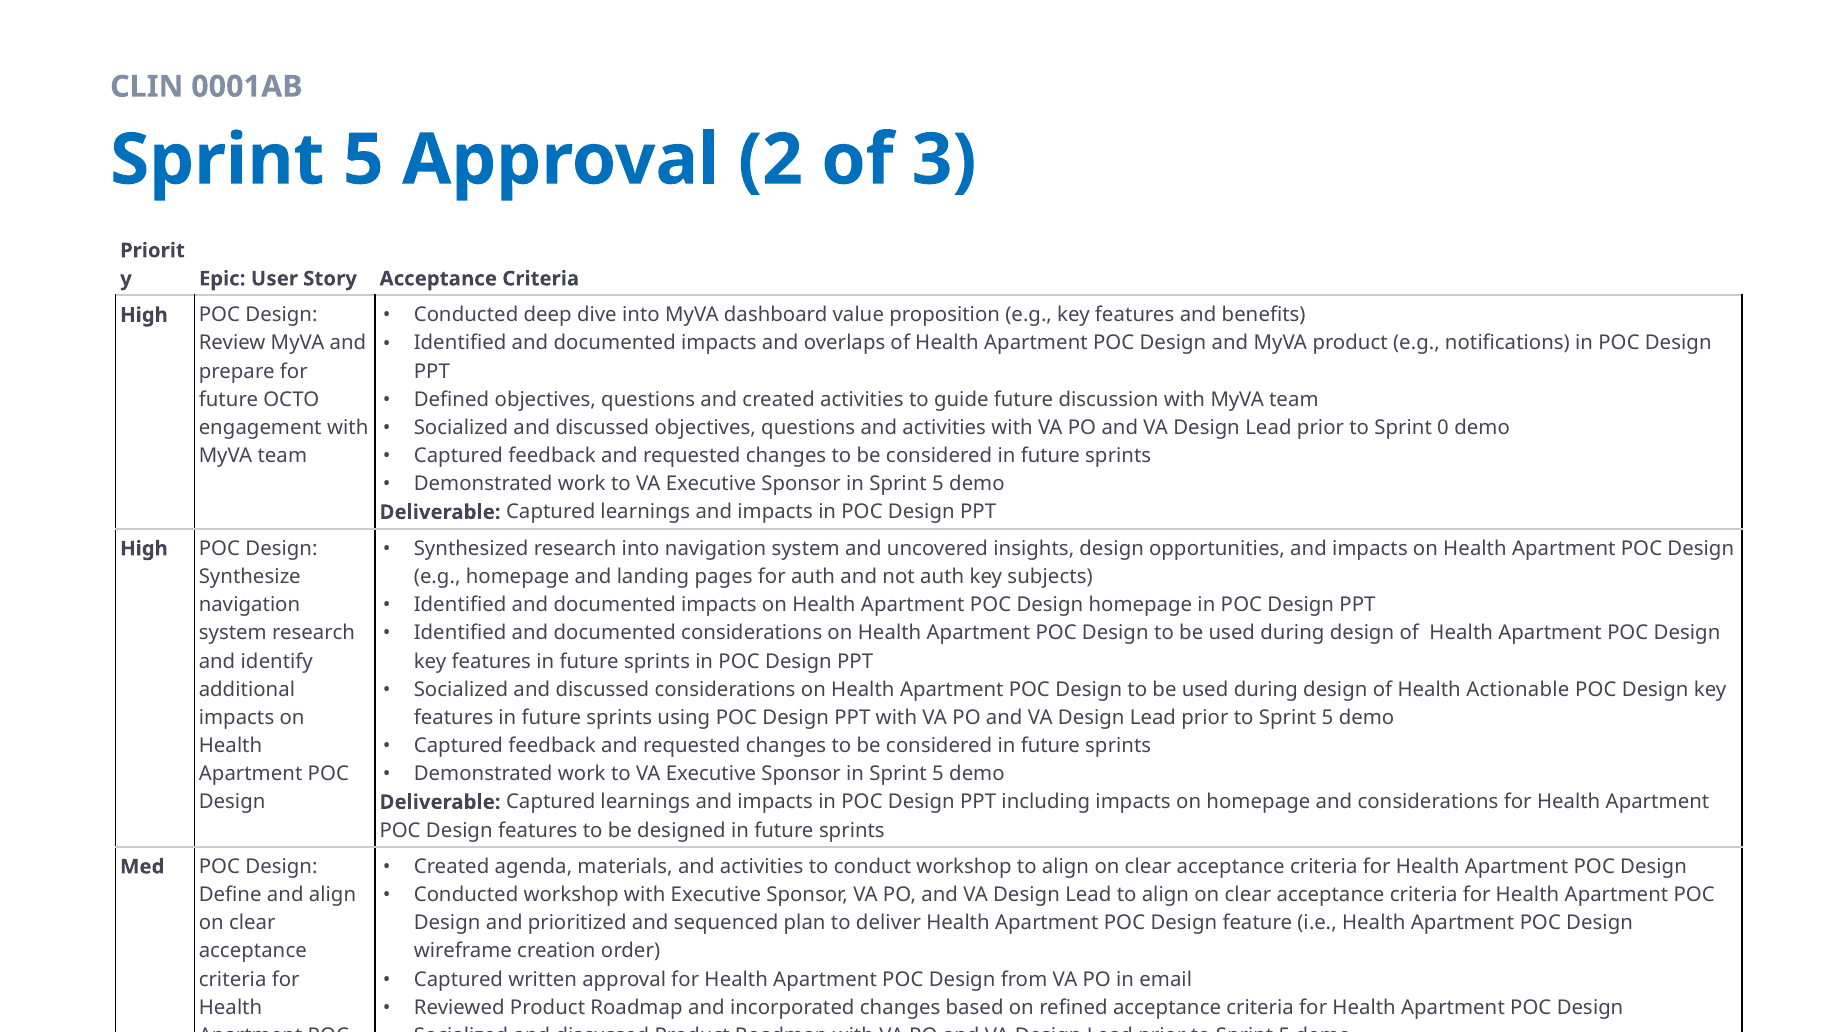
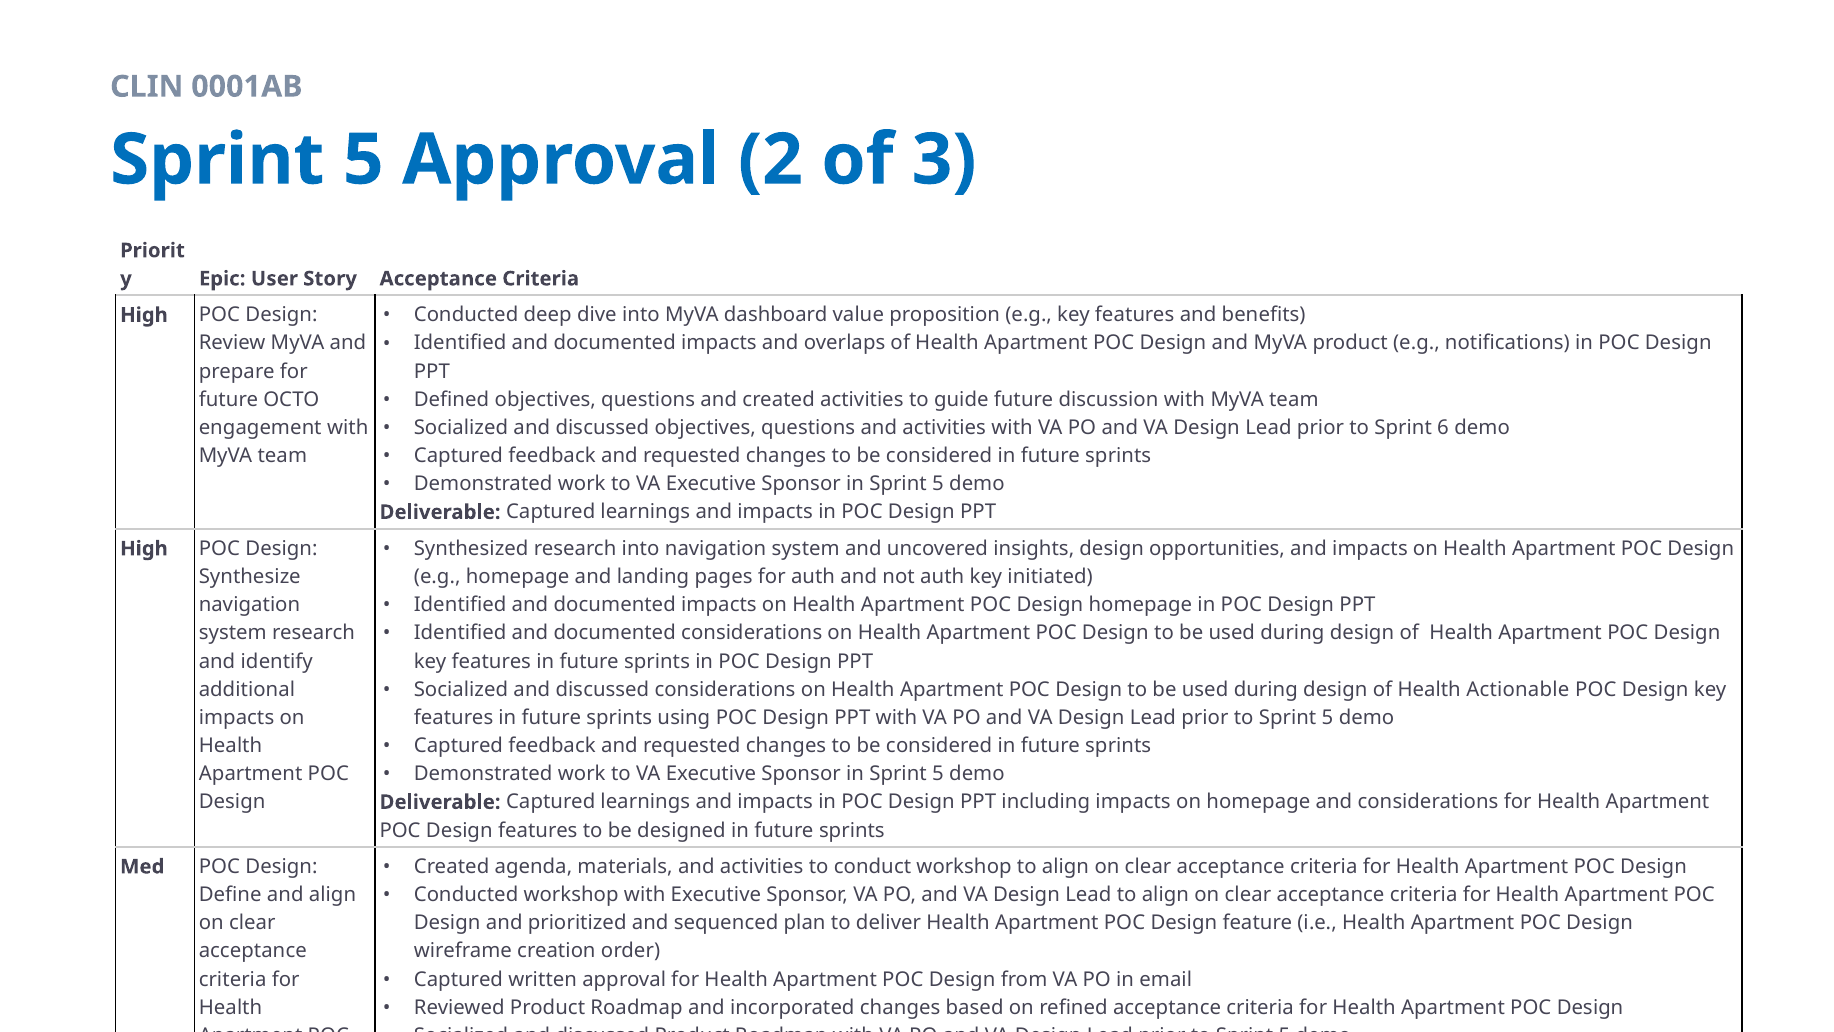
0: 0 -> 6
subjects: subjects -> initiated
